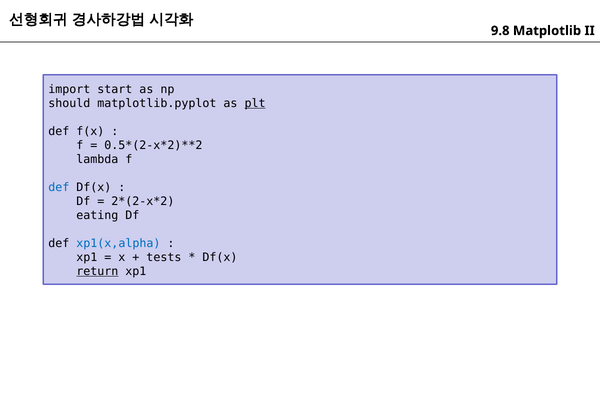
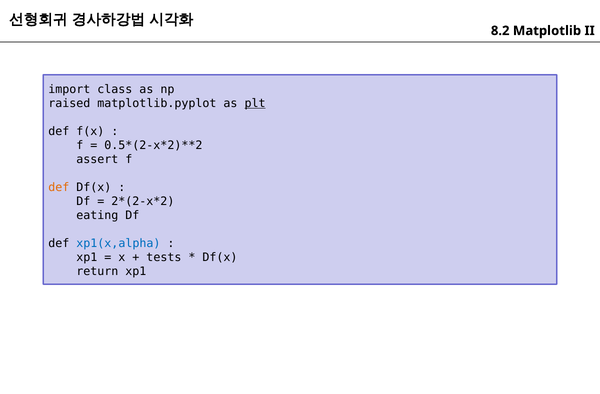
9.8: 9.8 -> 8.2
start: start -> class
should: should -> raised
lambda: lambda -> assert
def at (59, 187) colour: blue -> orange
return underline: present -> none
